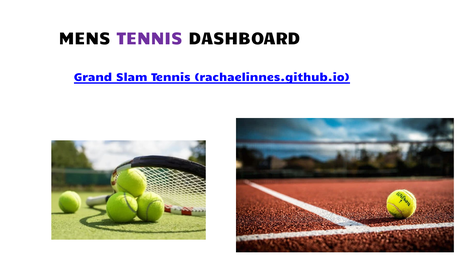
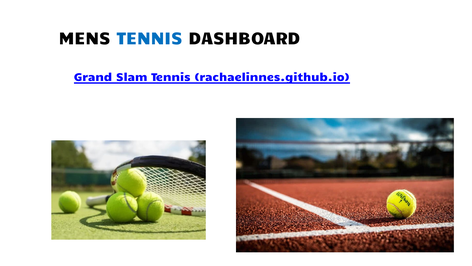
TENNIS at (150, 39) colour: purple -> blue
